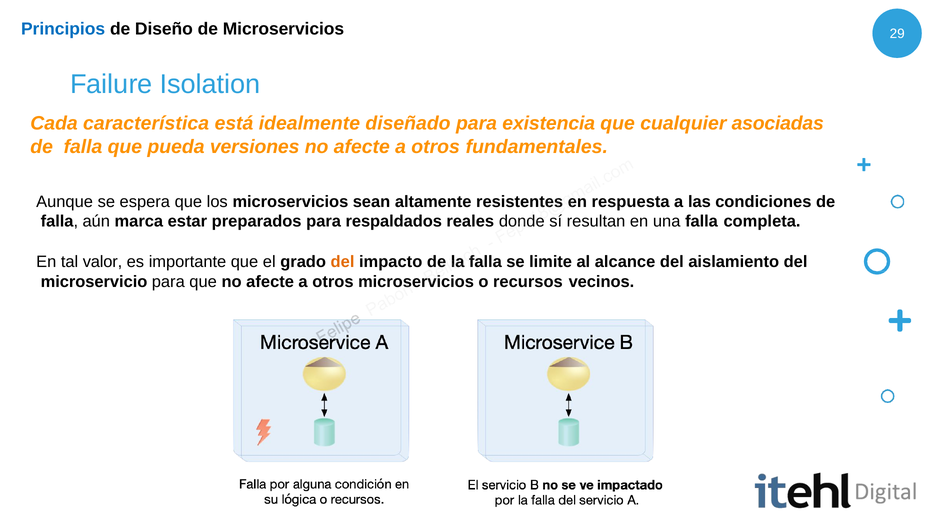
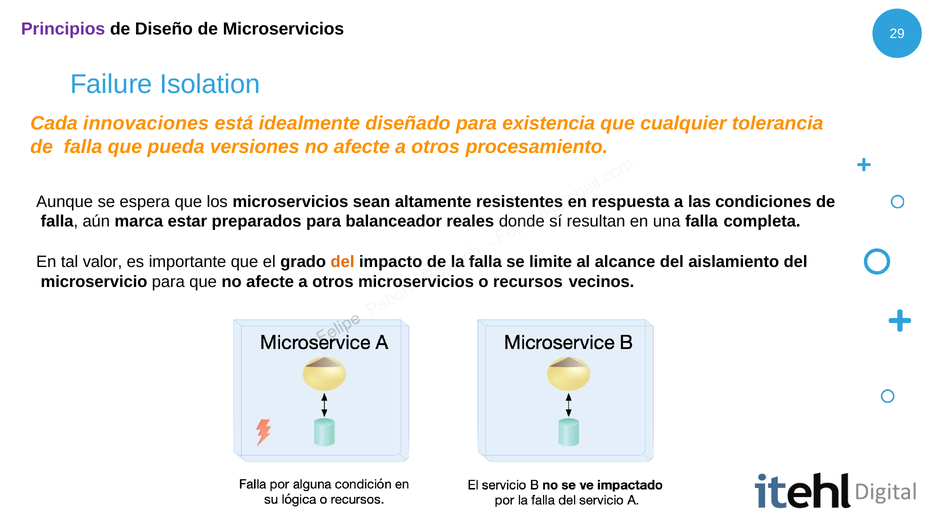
Principios colour: blue -> purple
característica: característica -> innovaciones
asociadas: asociadas -> tolerancia
fundamentales: fundamentales -> procesamiento
respaldados: respaldados -> balanceador
